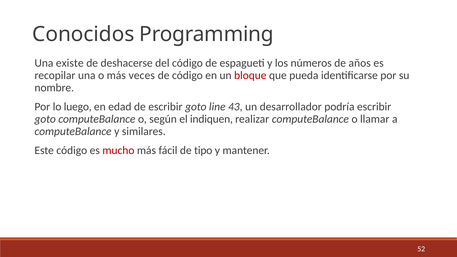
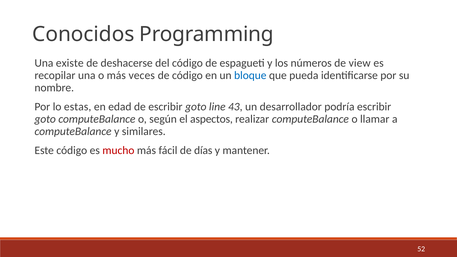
años: años -> view
bloque colour: red -> blue
luego: luego -> estas
indiquen: indiquen -> aspectos
tipo: tipo -> días
